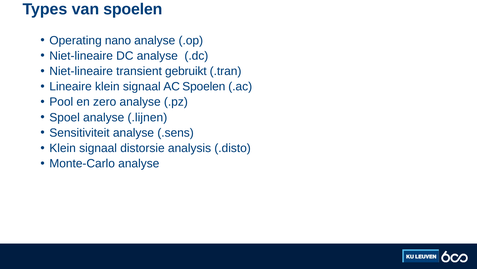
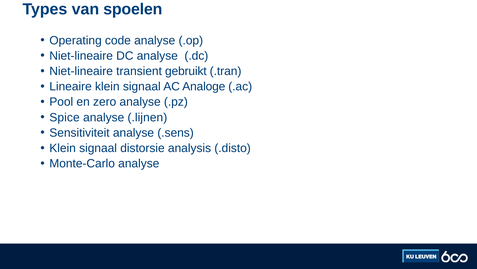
nano: nano -> code
AC Spoelen: Spoelen -> Analoge
Spoel: Spoel -> Spice
